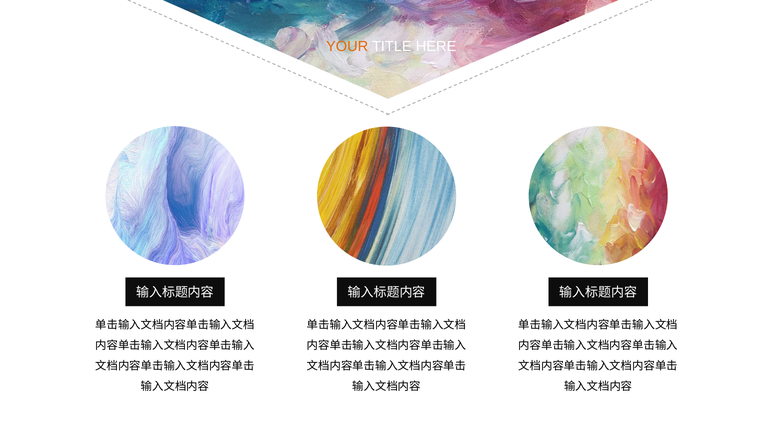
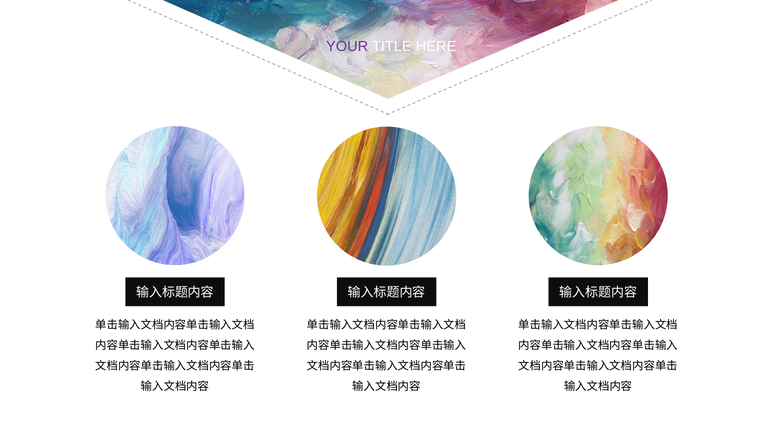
YOUR colour: orange -> purple
